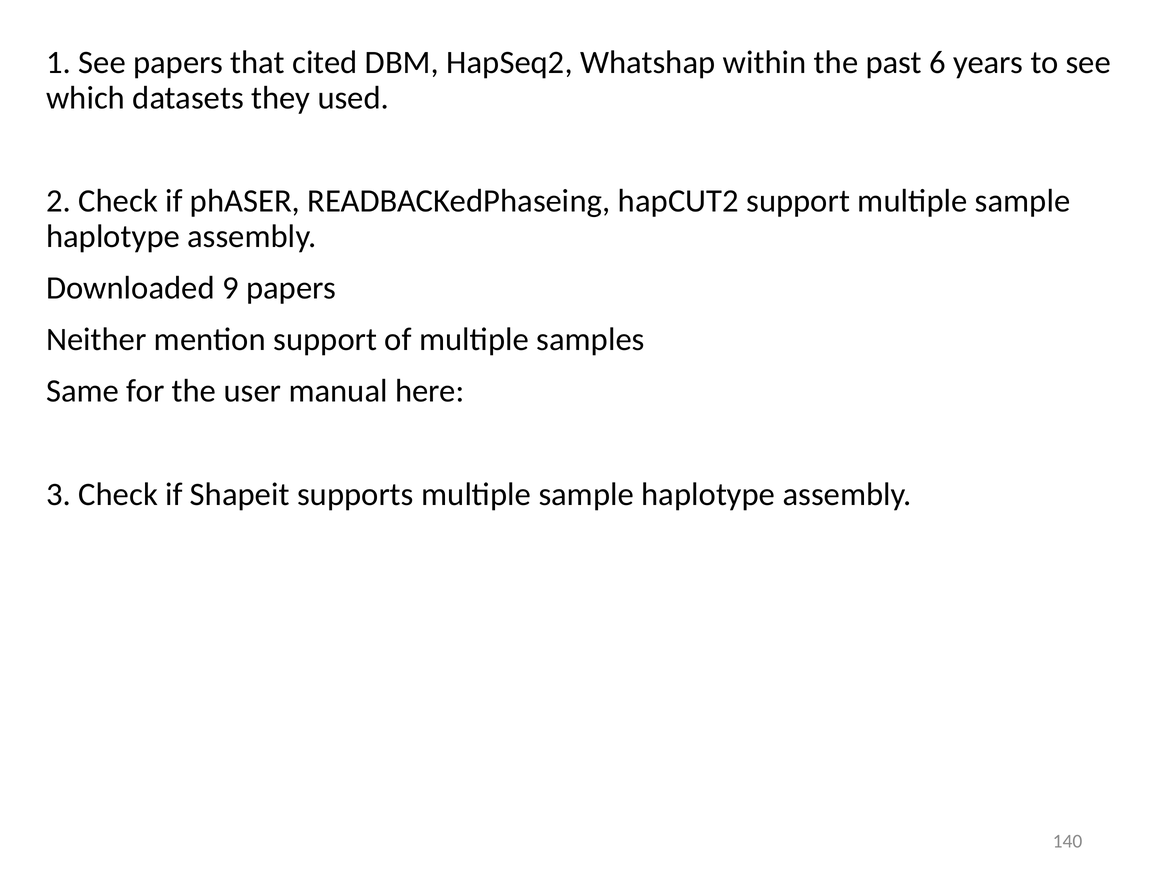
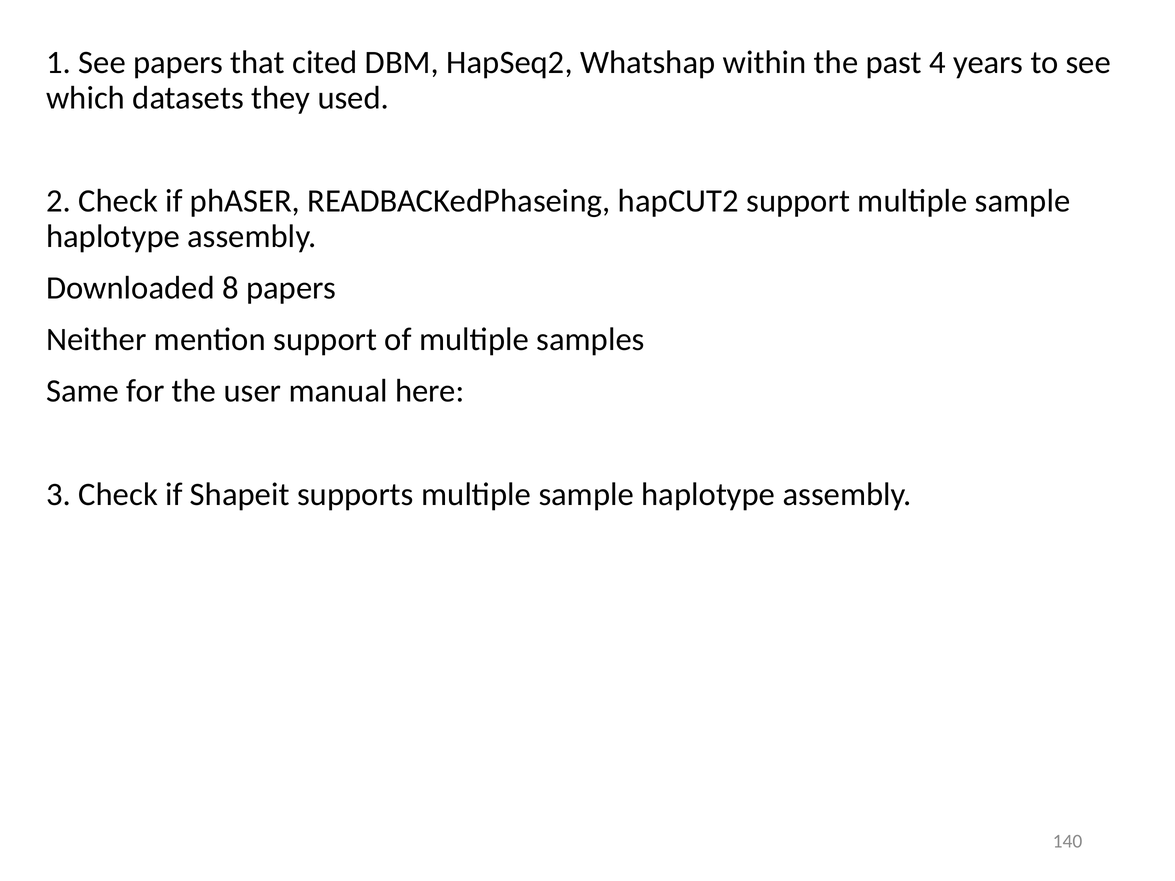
6: 6 -> 4
9: 9 -> 8
